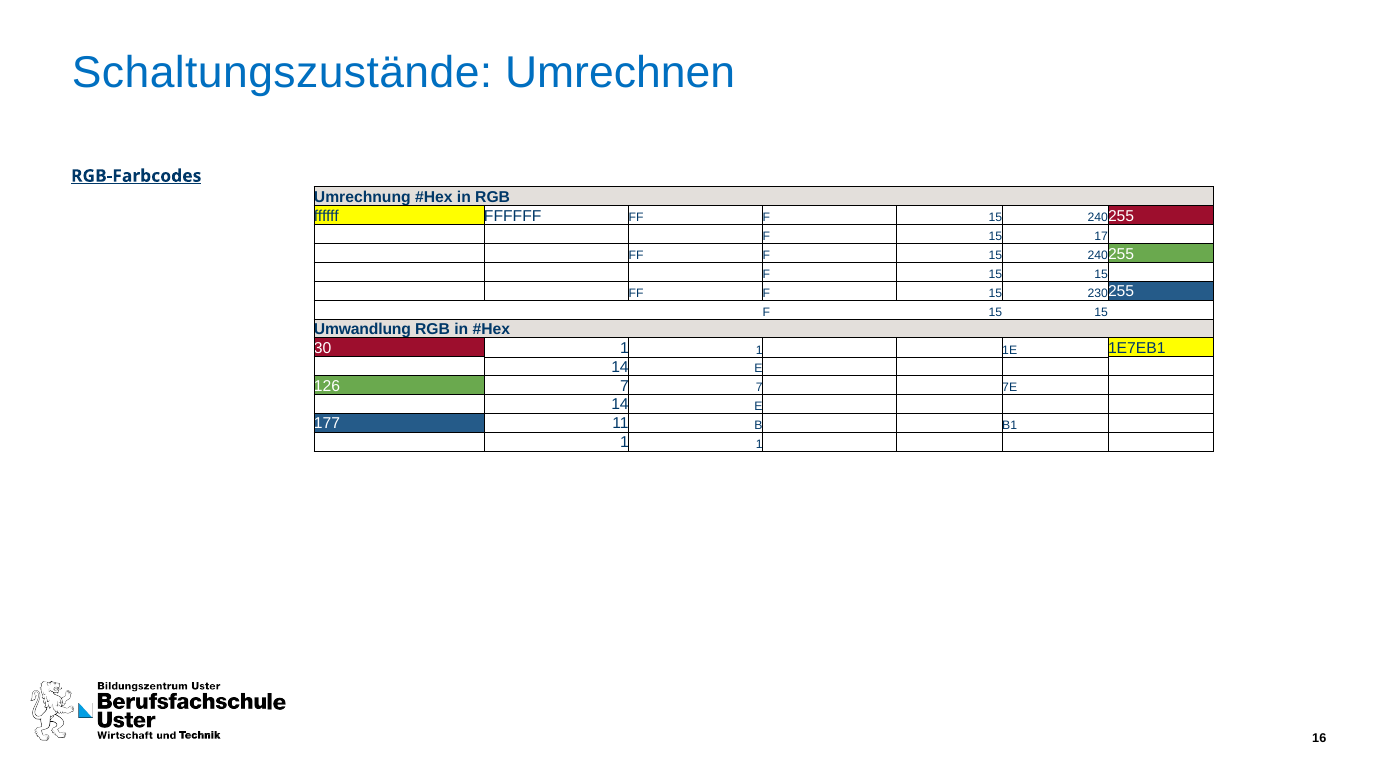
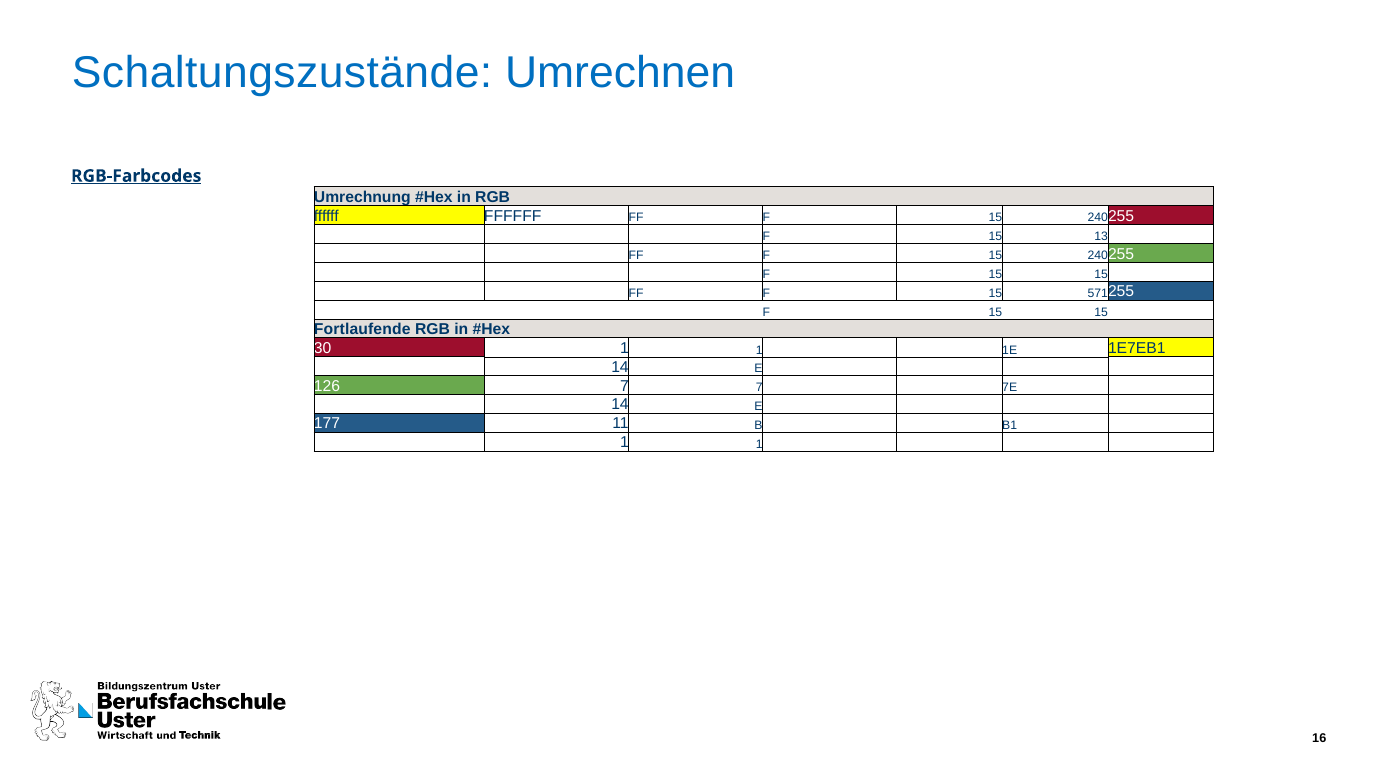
17: 17 -> 13
230: 230 -> 571
Umwandlung: Umwandlung -> Fortlaufende
